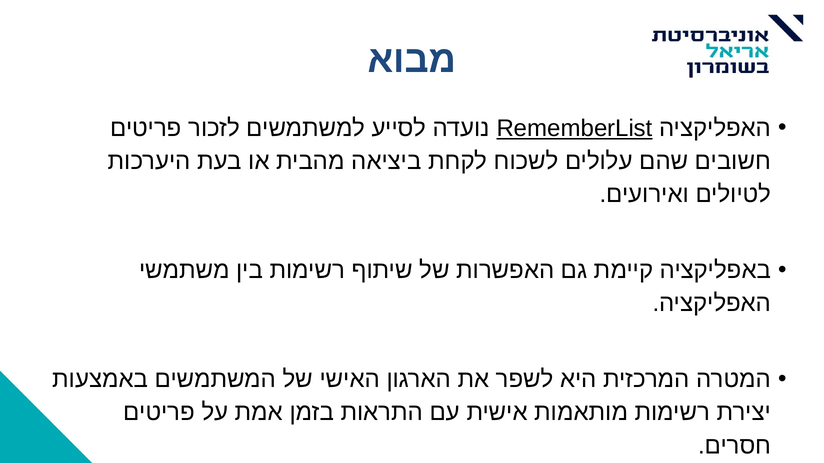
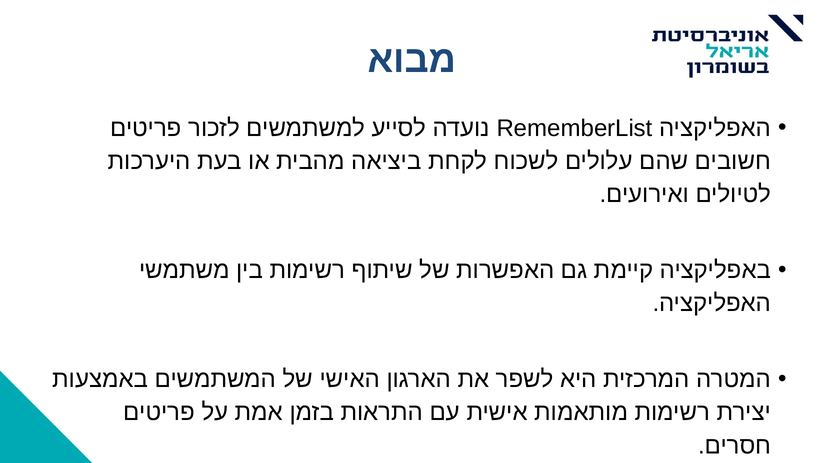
RememberList underline: present -> none
